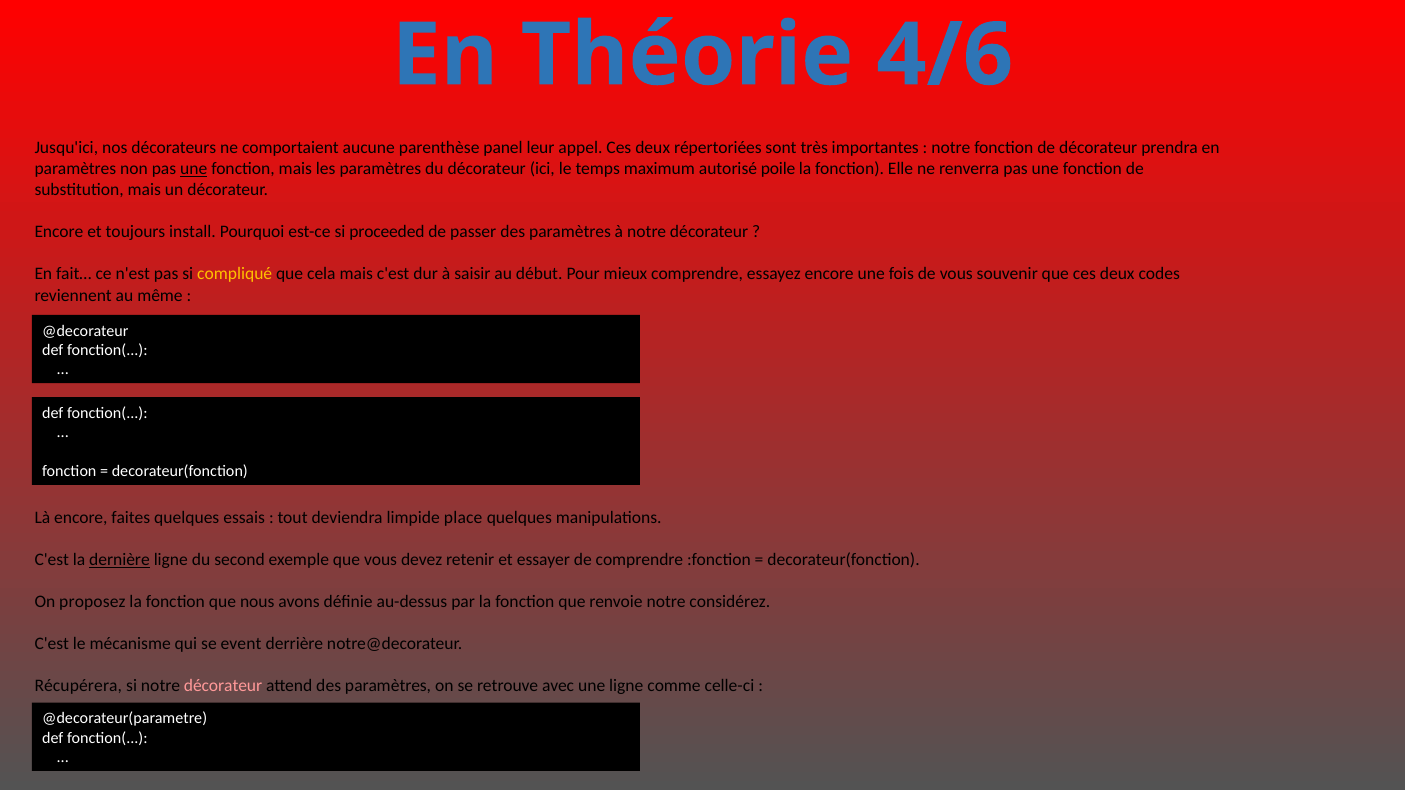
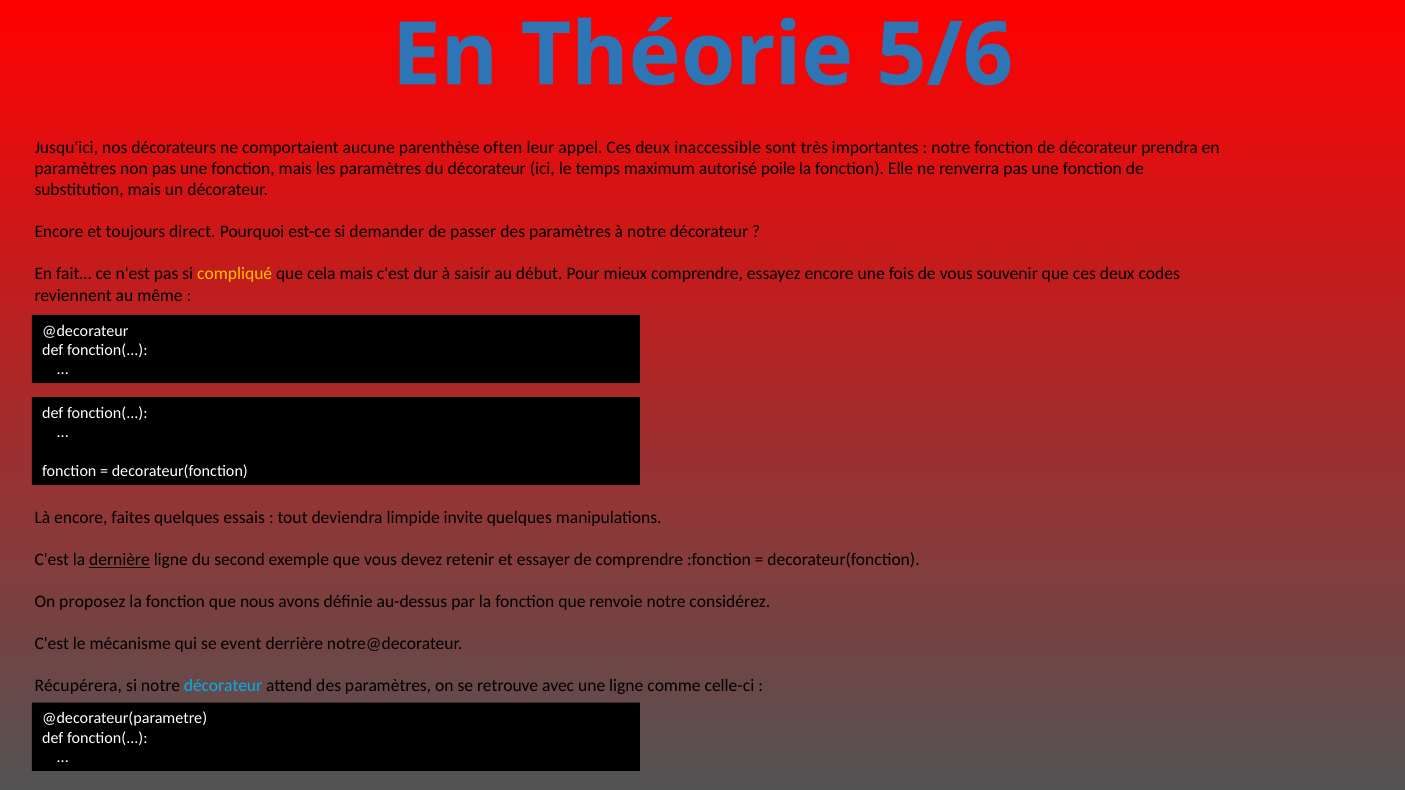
4/6: 4/6 -> 5/6
panel: panel -> often
répertoriées: répertoriées -> inaccessible
une at (194, 169) underline: present -> none
install: install -> direct
proceeded: proceeded -> demander
place: place -> invite
décorateur at (223, 686) colour: pink -> light blue
